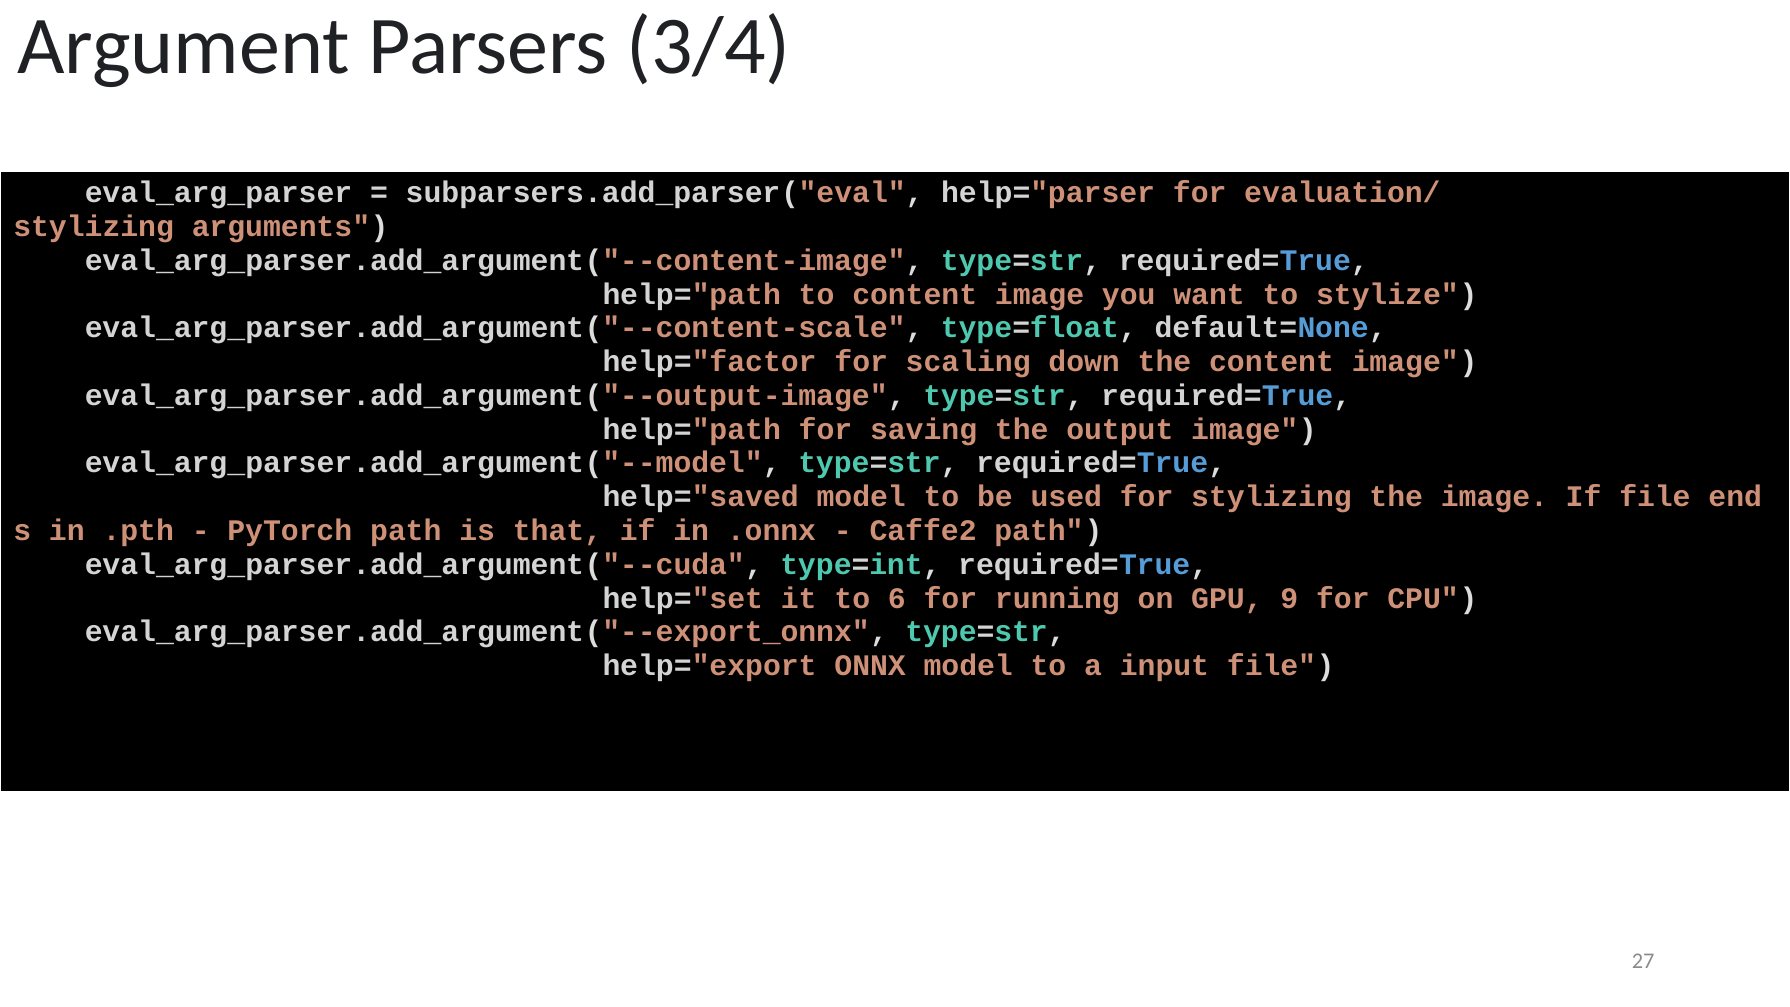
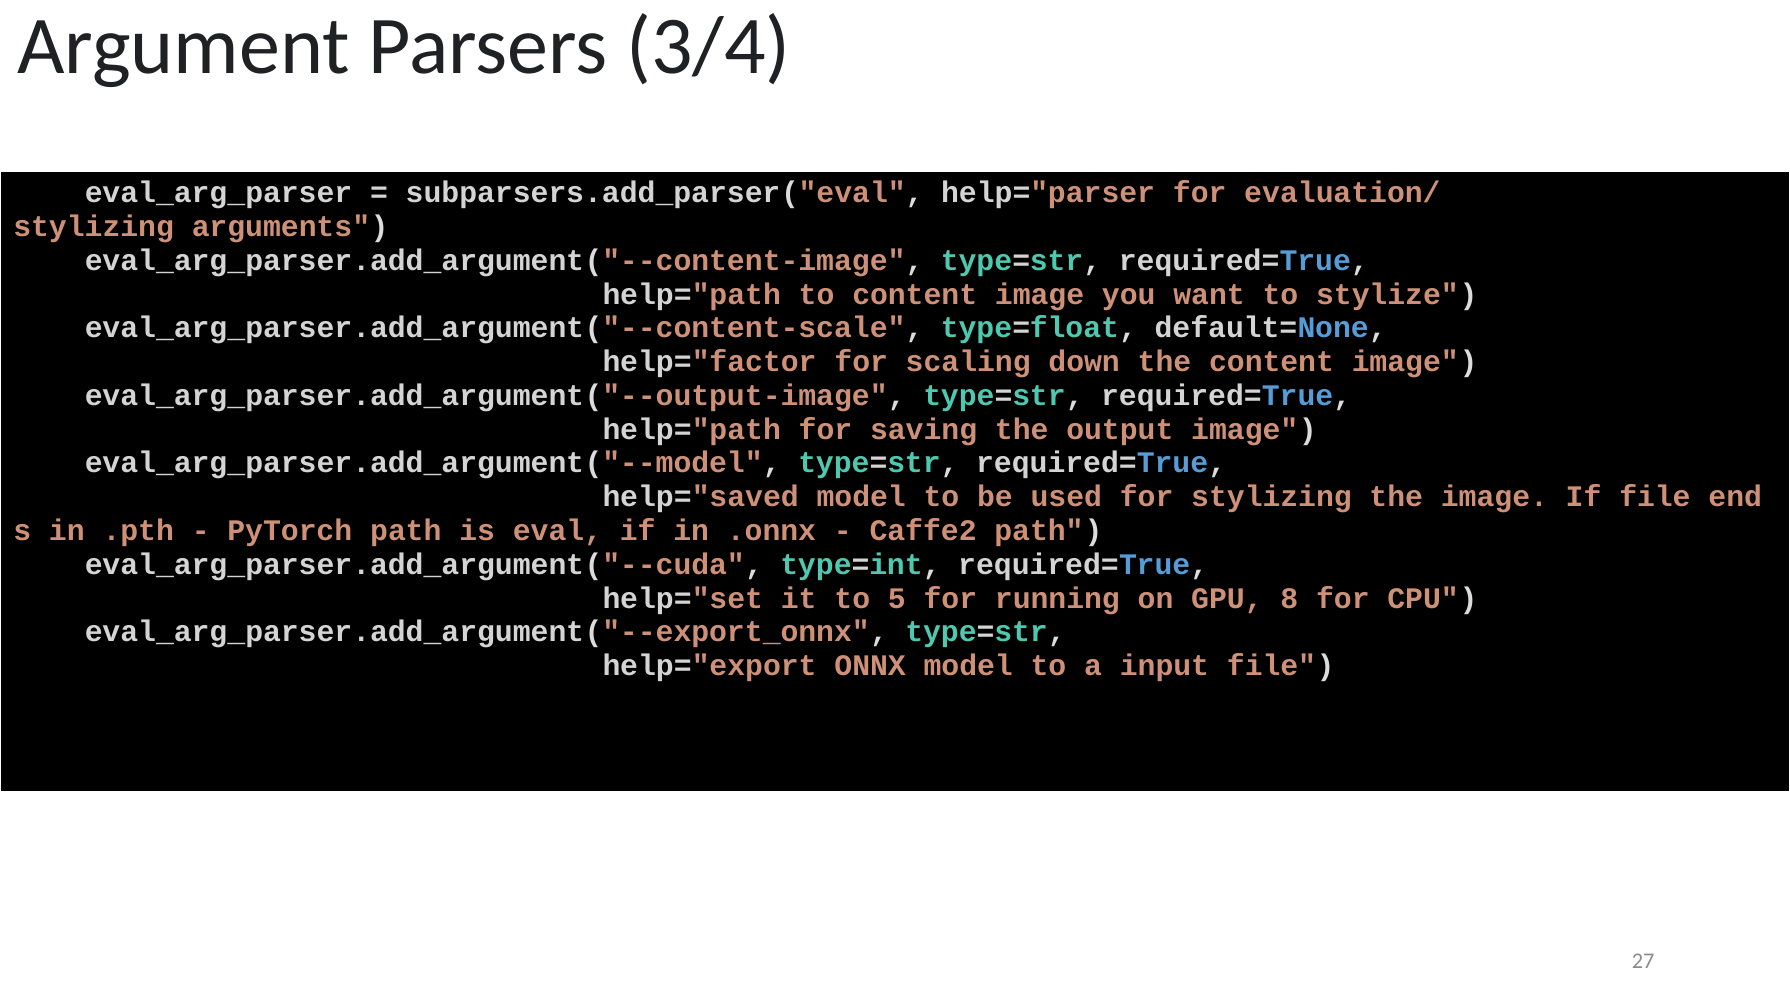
that: that -> eval
6: 6 -> 5
9: 9 -> 8
